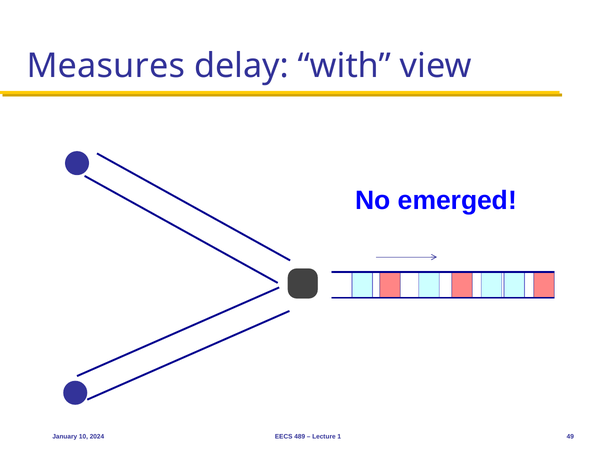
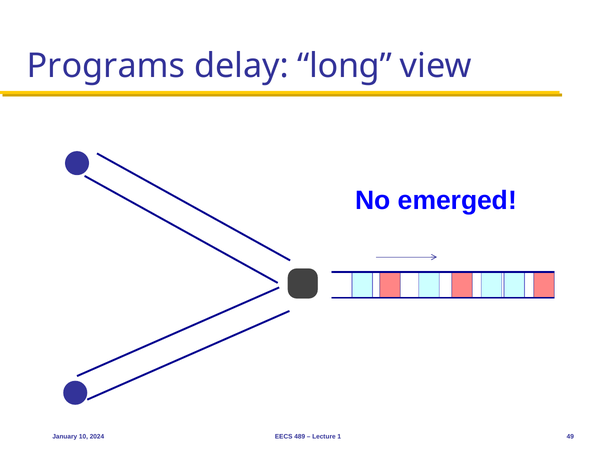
Measures: Measures -> Programs
with: with -> long
